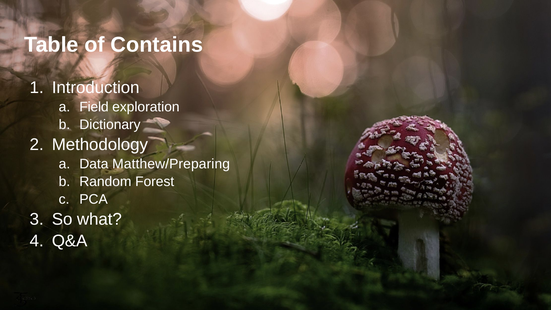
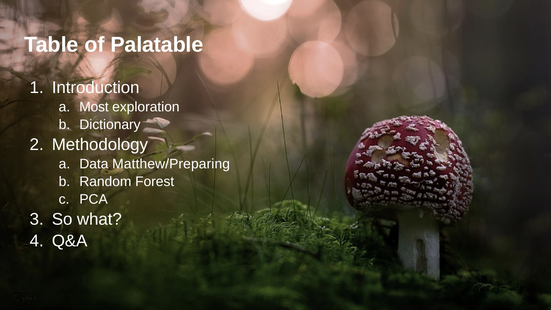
Contains: Contains -> Palatable
Field: Field -> Most
